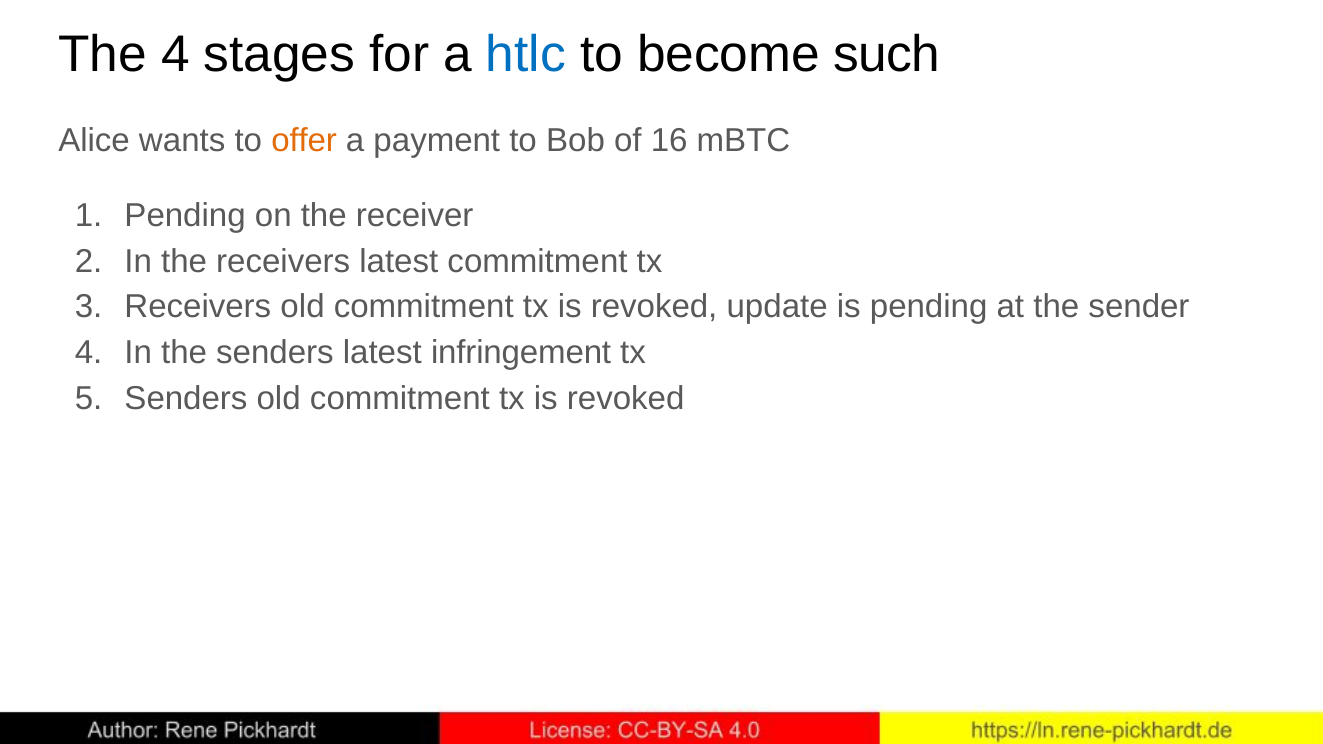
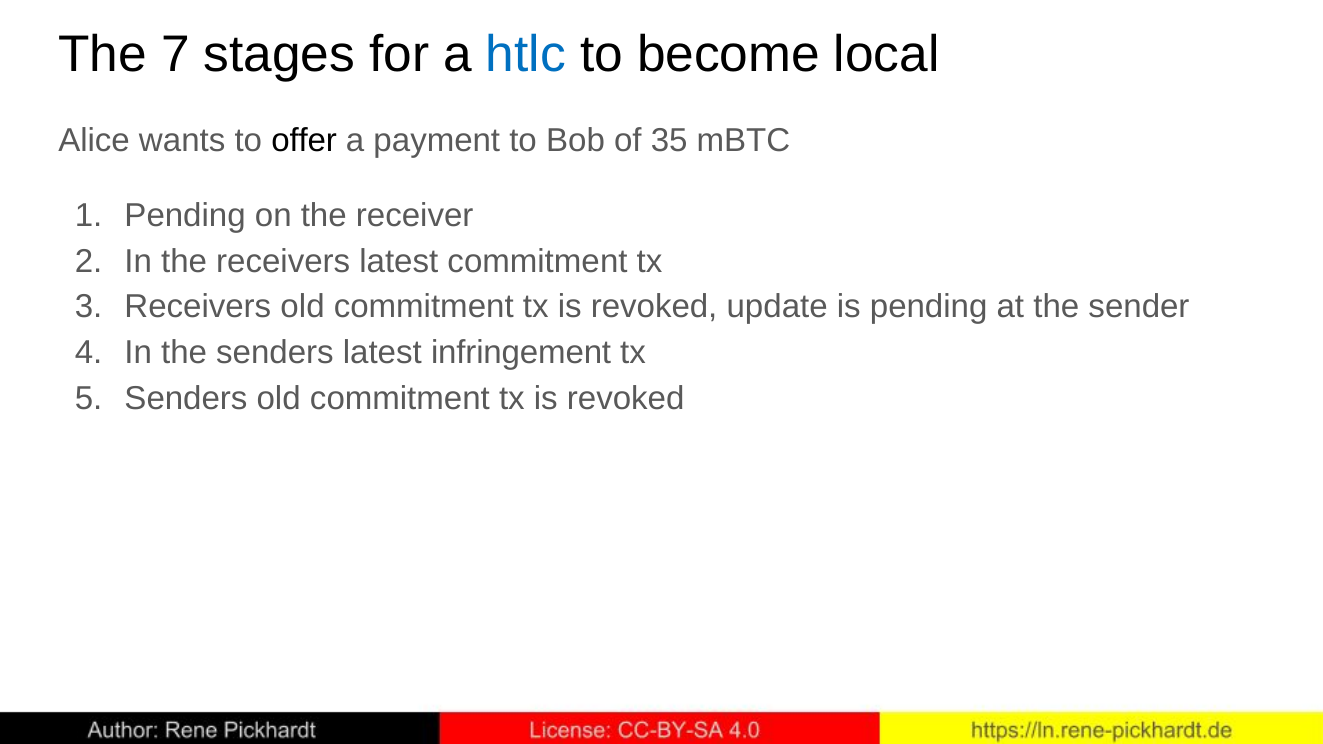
The 4: 4 -> 7
such: such -> local
offer colour: orange -> black
16: 16 -> 35
